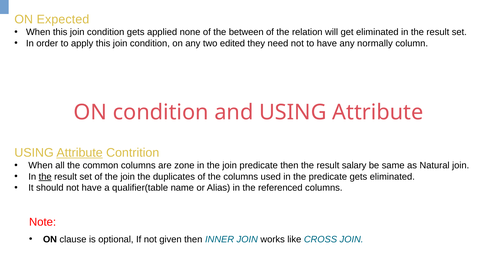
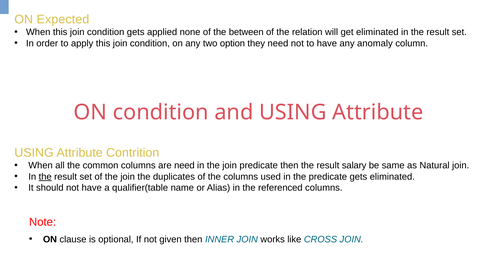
edited: edited -> option
normally: normally -> anomaly
Attribute at (80, 153) underline: present -> none
are zone: zone -> need
